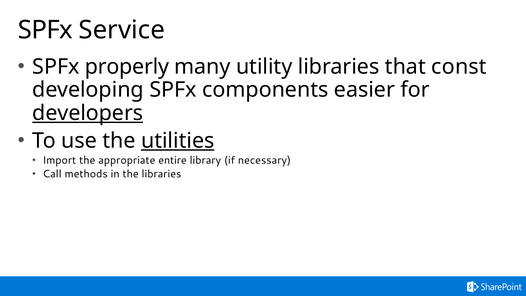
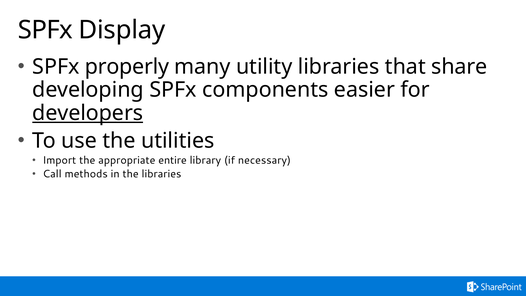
Service: Service -> Display
const: const -> share
utilities underline: present -> none
